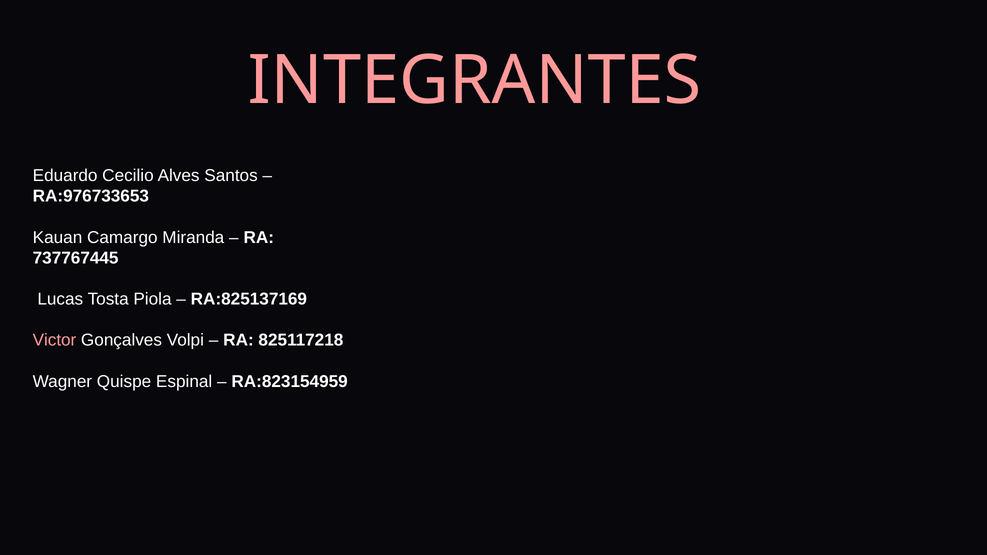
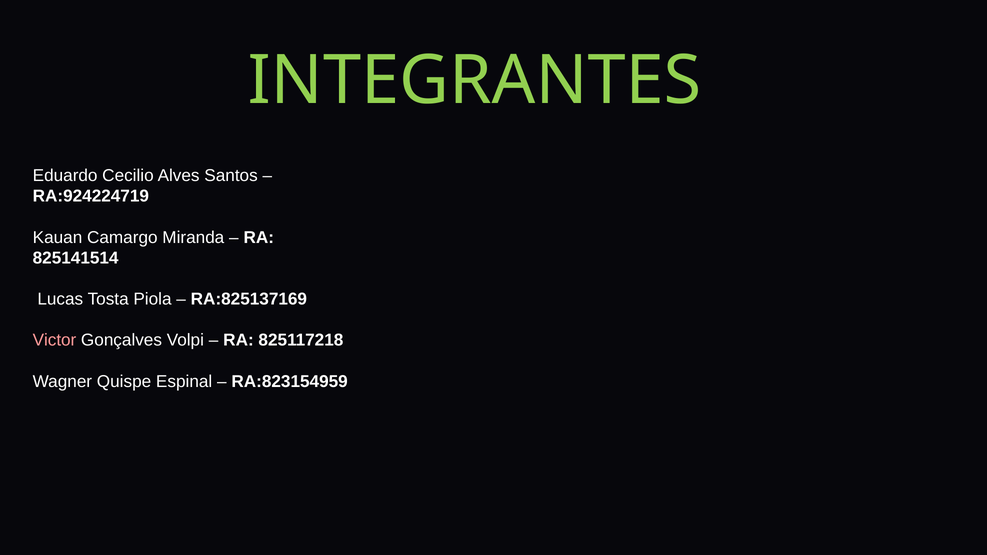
INTEGRANTES colour: pink -> light green
RA:976733653: RA:976733653 -> RA:924224719
737767445: 737767445 -> 825141514
